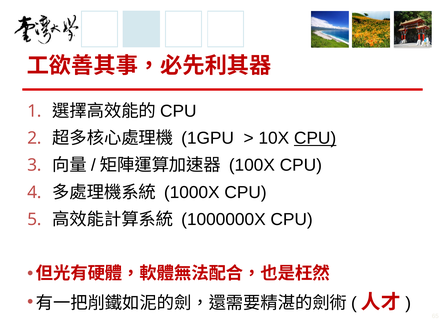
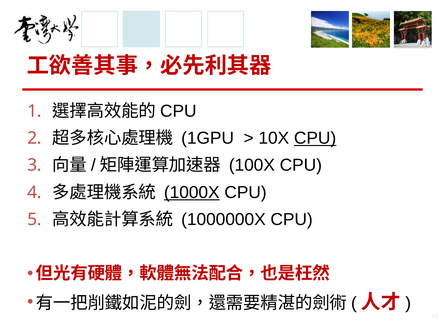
1000X underline: none -> present
